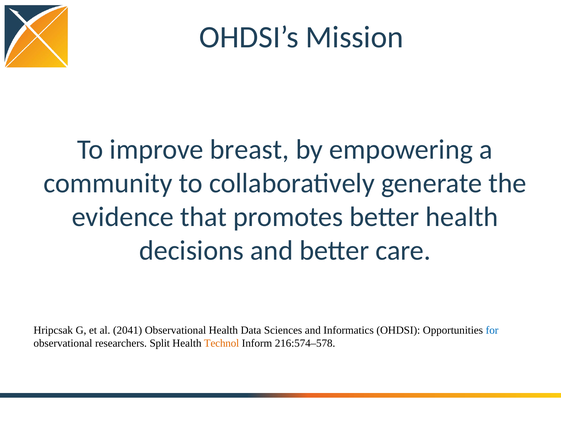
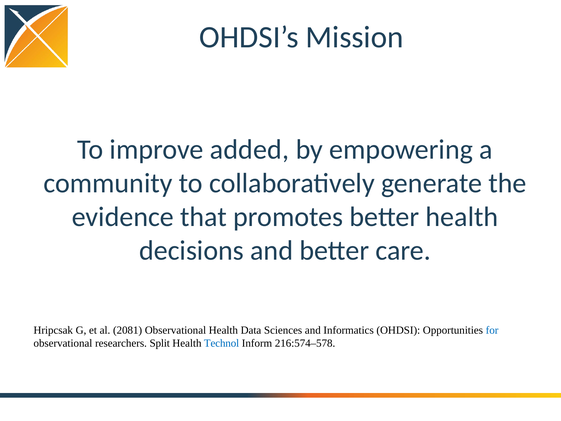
breast: breast -> added
2041: 2041 -> 2081
Technol colour: orange -> blue
